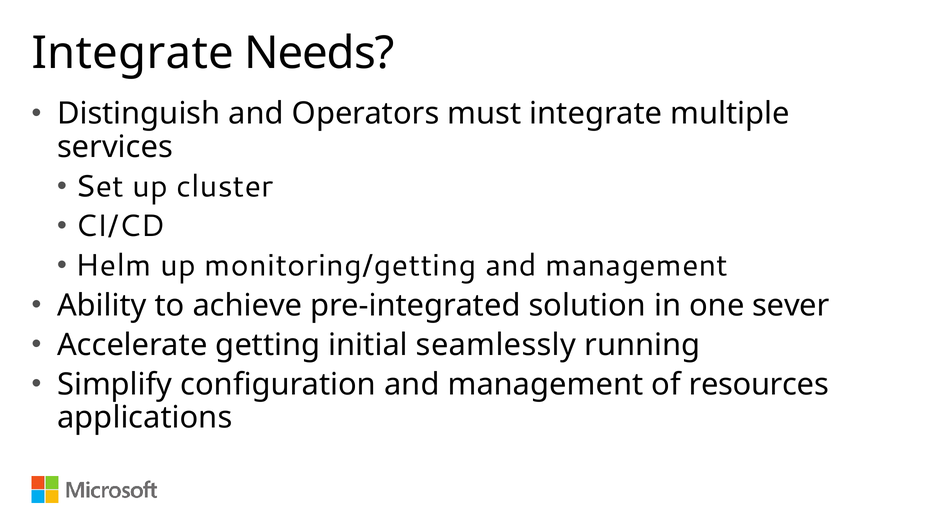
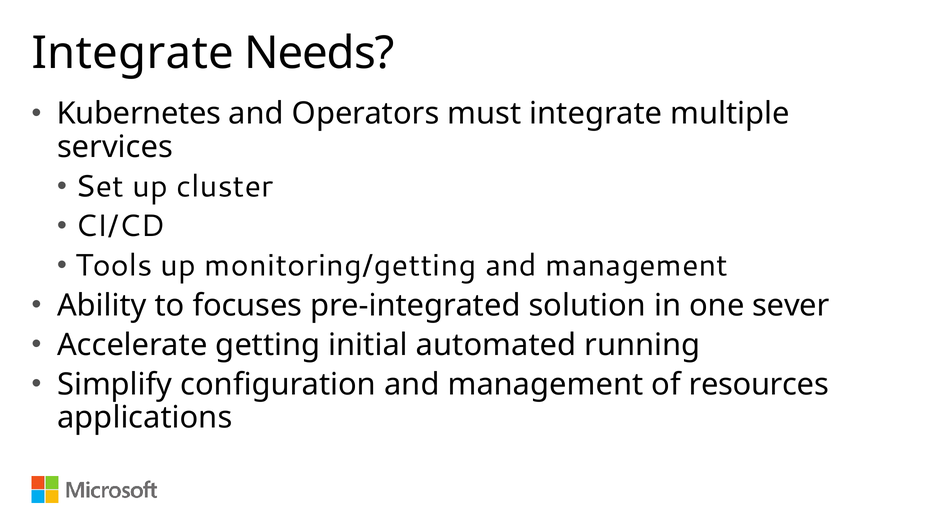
Distinguish: Distinguish -> Kubernetes
Helm: Helm -> Tools
achieve: achieve -> focuses
seamlessly: seamlessly -> automated
